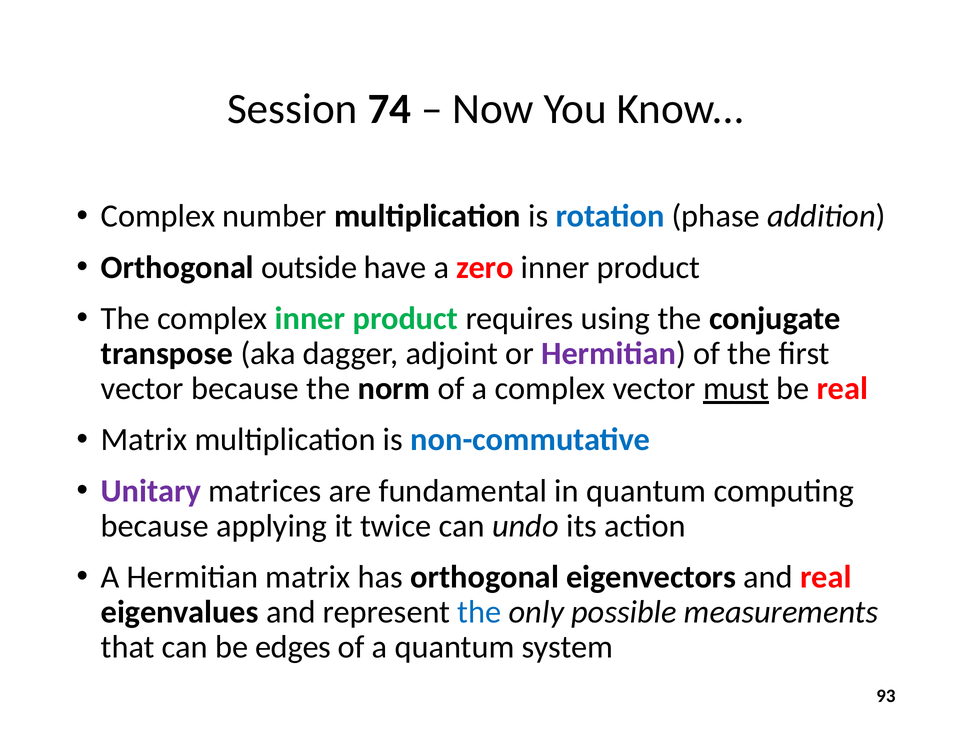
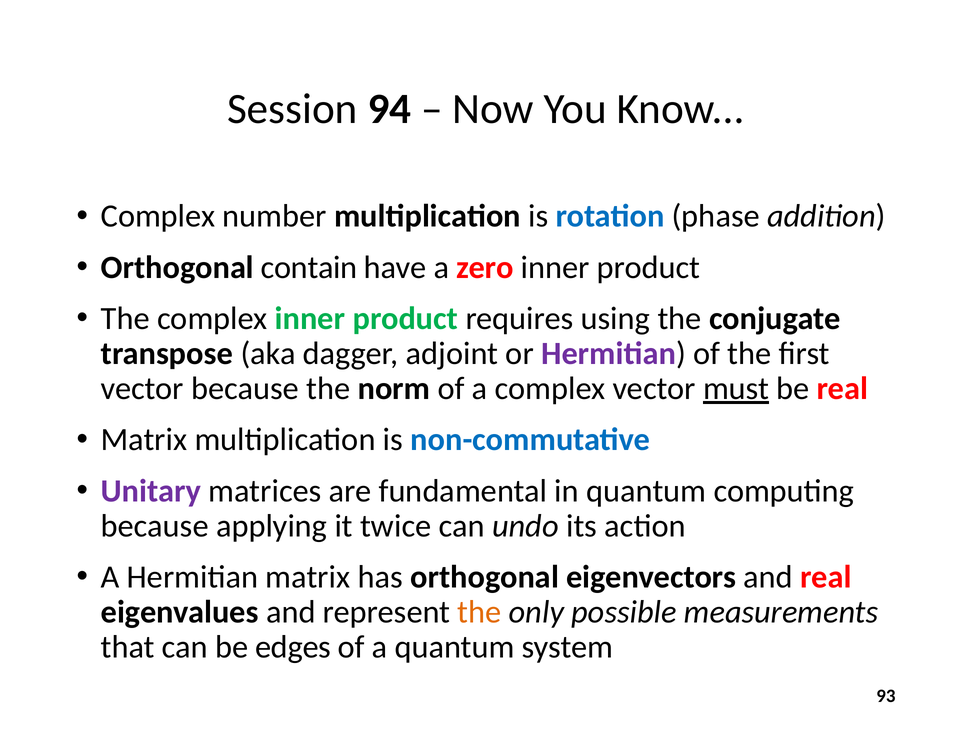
74: 74 -> 94
outside: outside -> contain
the at (479, 612) colour: blue -> orange
